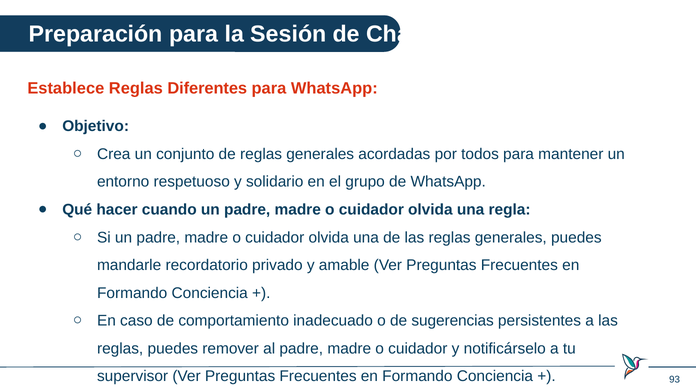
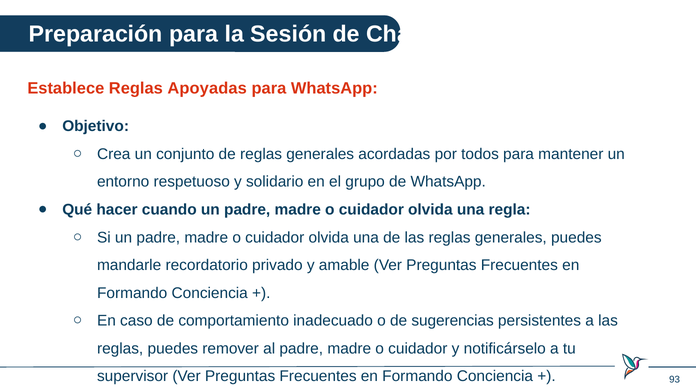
Diferentes: Diferentes -> Apoyadas
